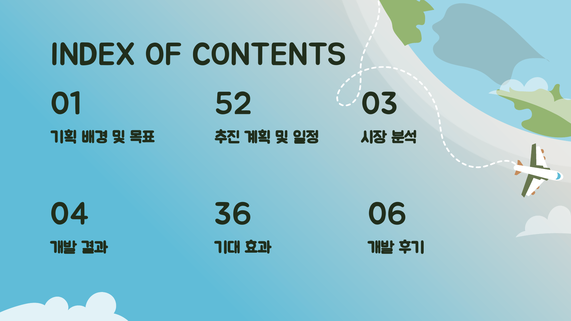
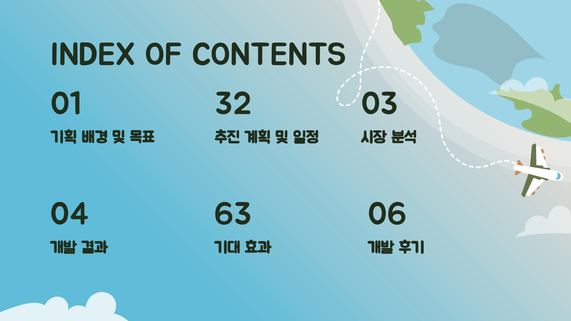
52: 52 -> 32
36: 36 -> 63
